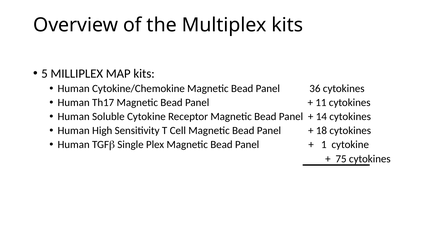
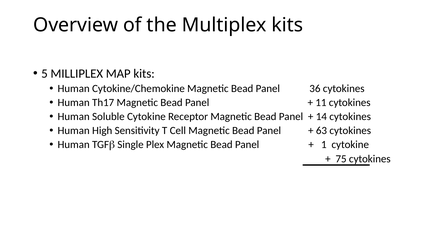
18: 18 -> 63
